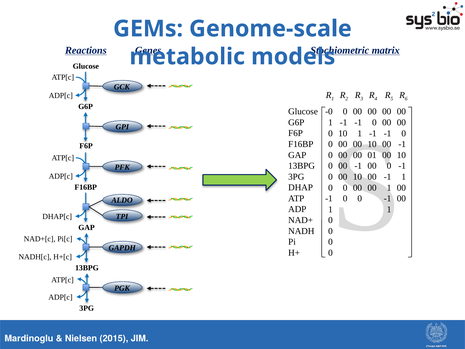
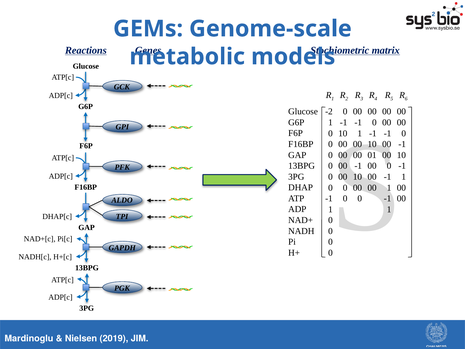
-0: -0 -> -2
2015: 2015 -> 2019
